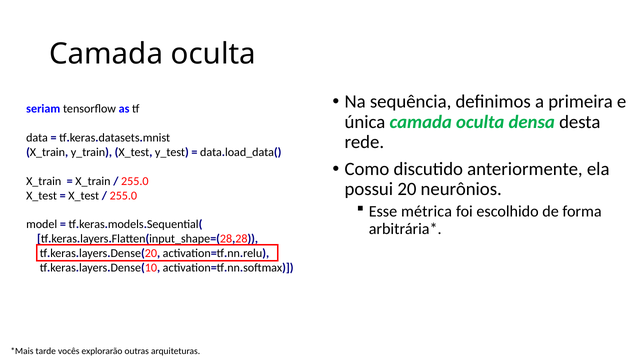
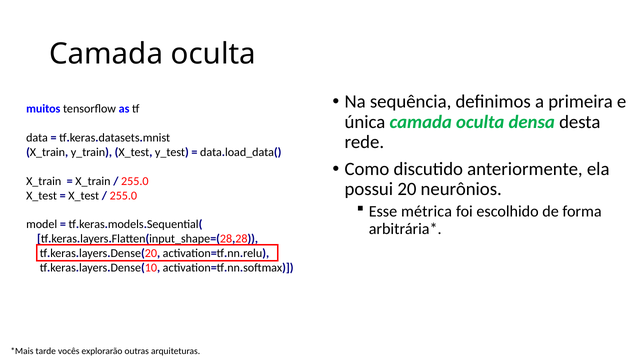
seriam: seriam -> muitos
